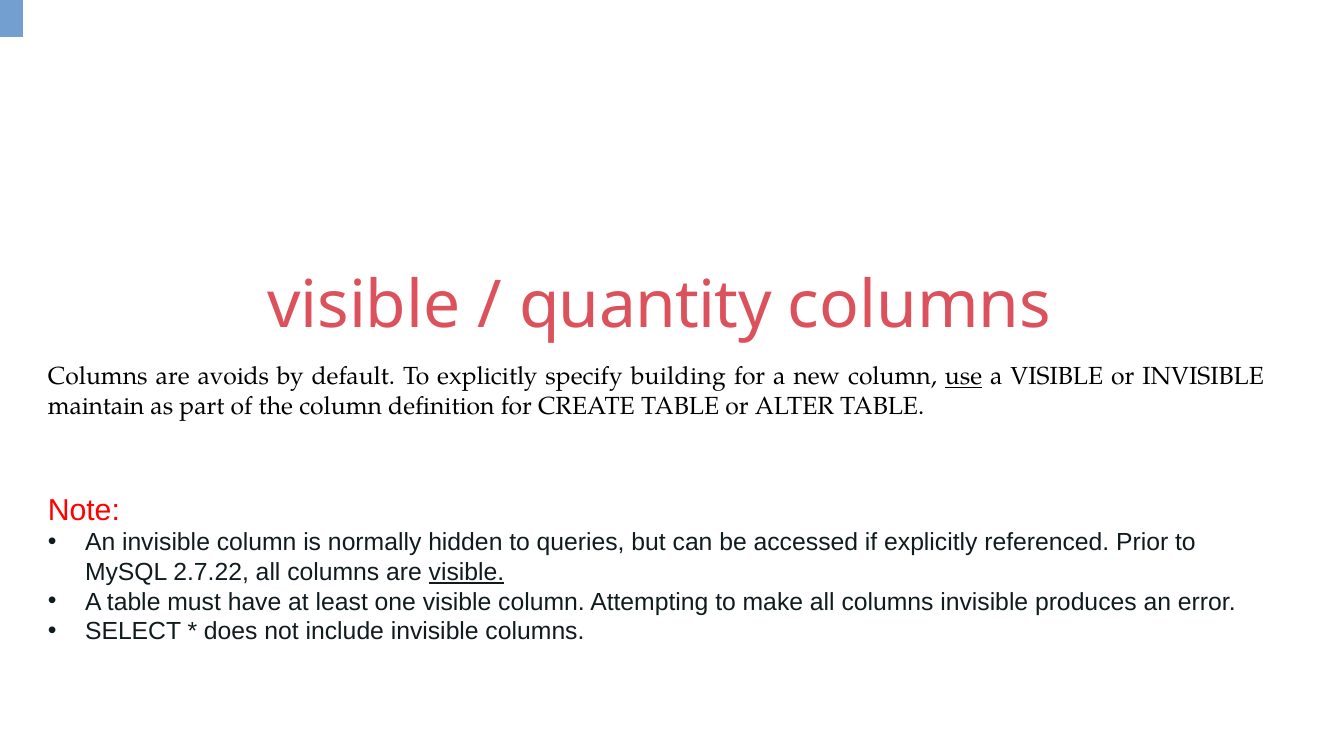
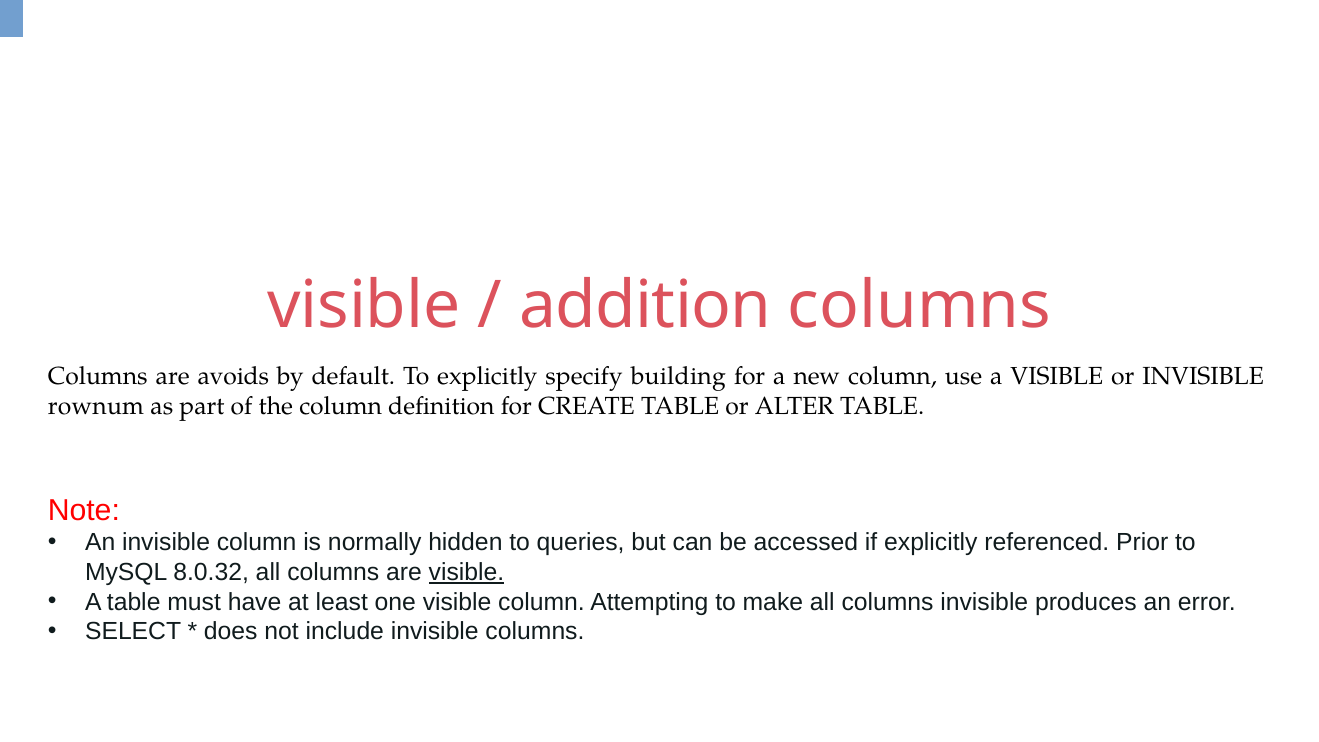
quantity: quantity -> addition
use underline: present -> none
maintain: maintain -> rownum
2.7.22: 2.7.22 -> 8.0.32
